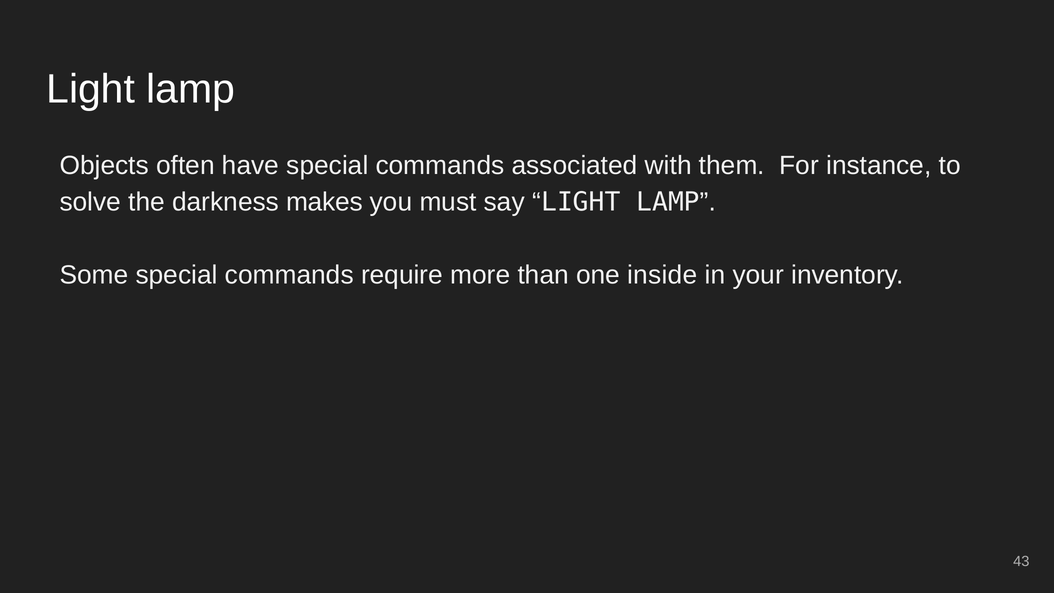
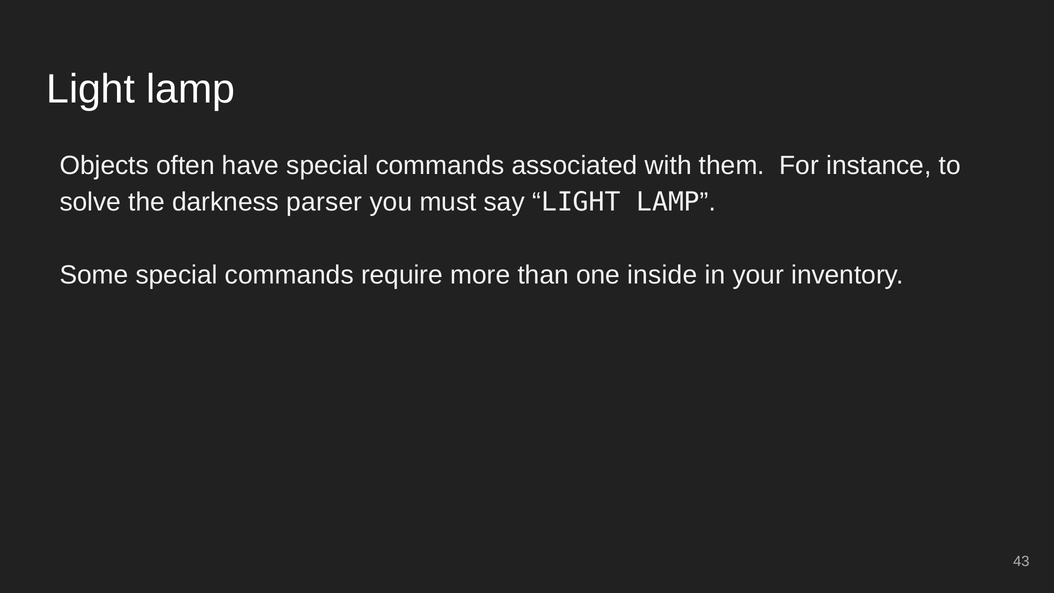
makes: makes -> parser
